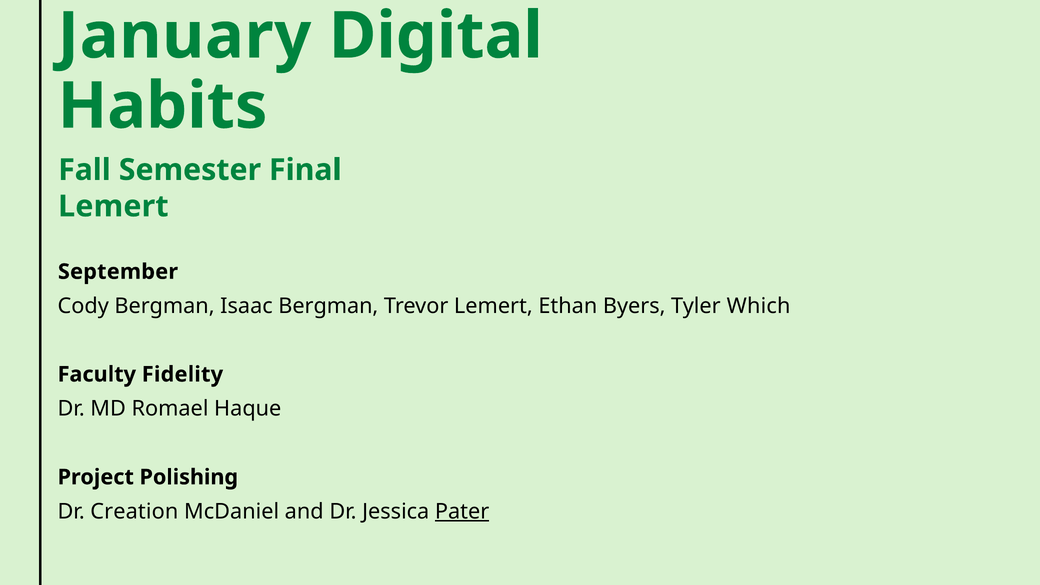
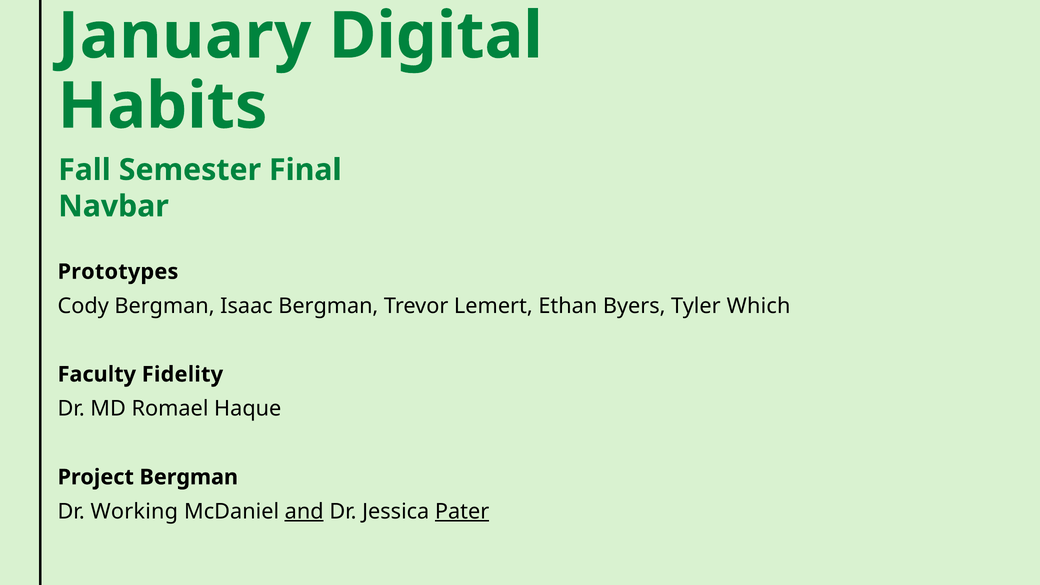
Lemert at (113, 206): Lemert -> Navbar
September: September -> Prototypes
Project Polishing: Polishing -> Bergman
Creation: Creation -> Working
and underline: none -> present
